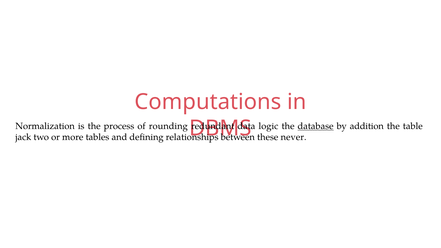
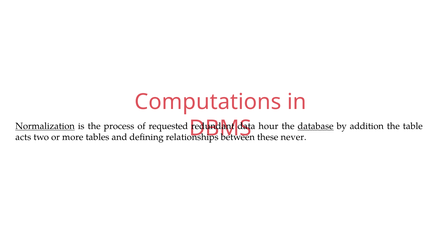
Normalization underline: none -> present
rounding: rounding -> requested
logic: logic -> hour
jack: jack -> acts
